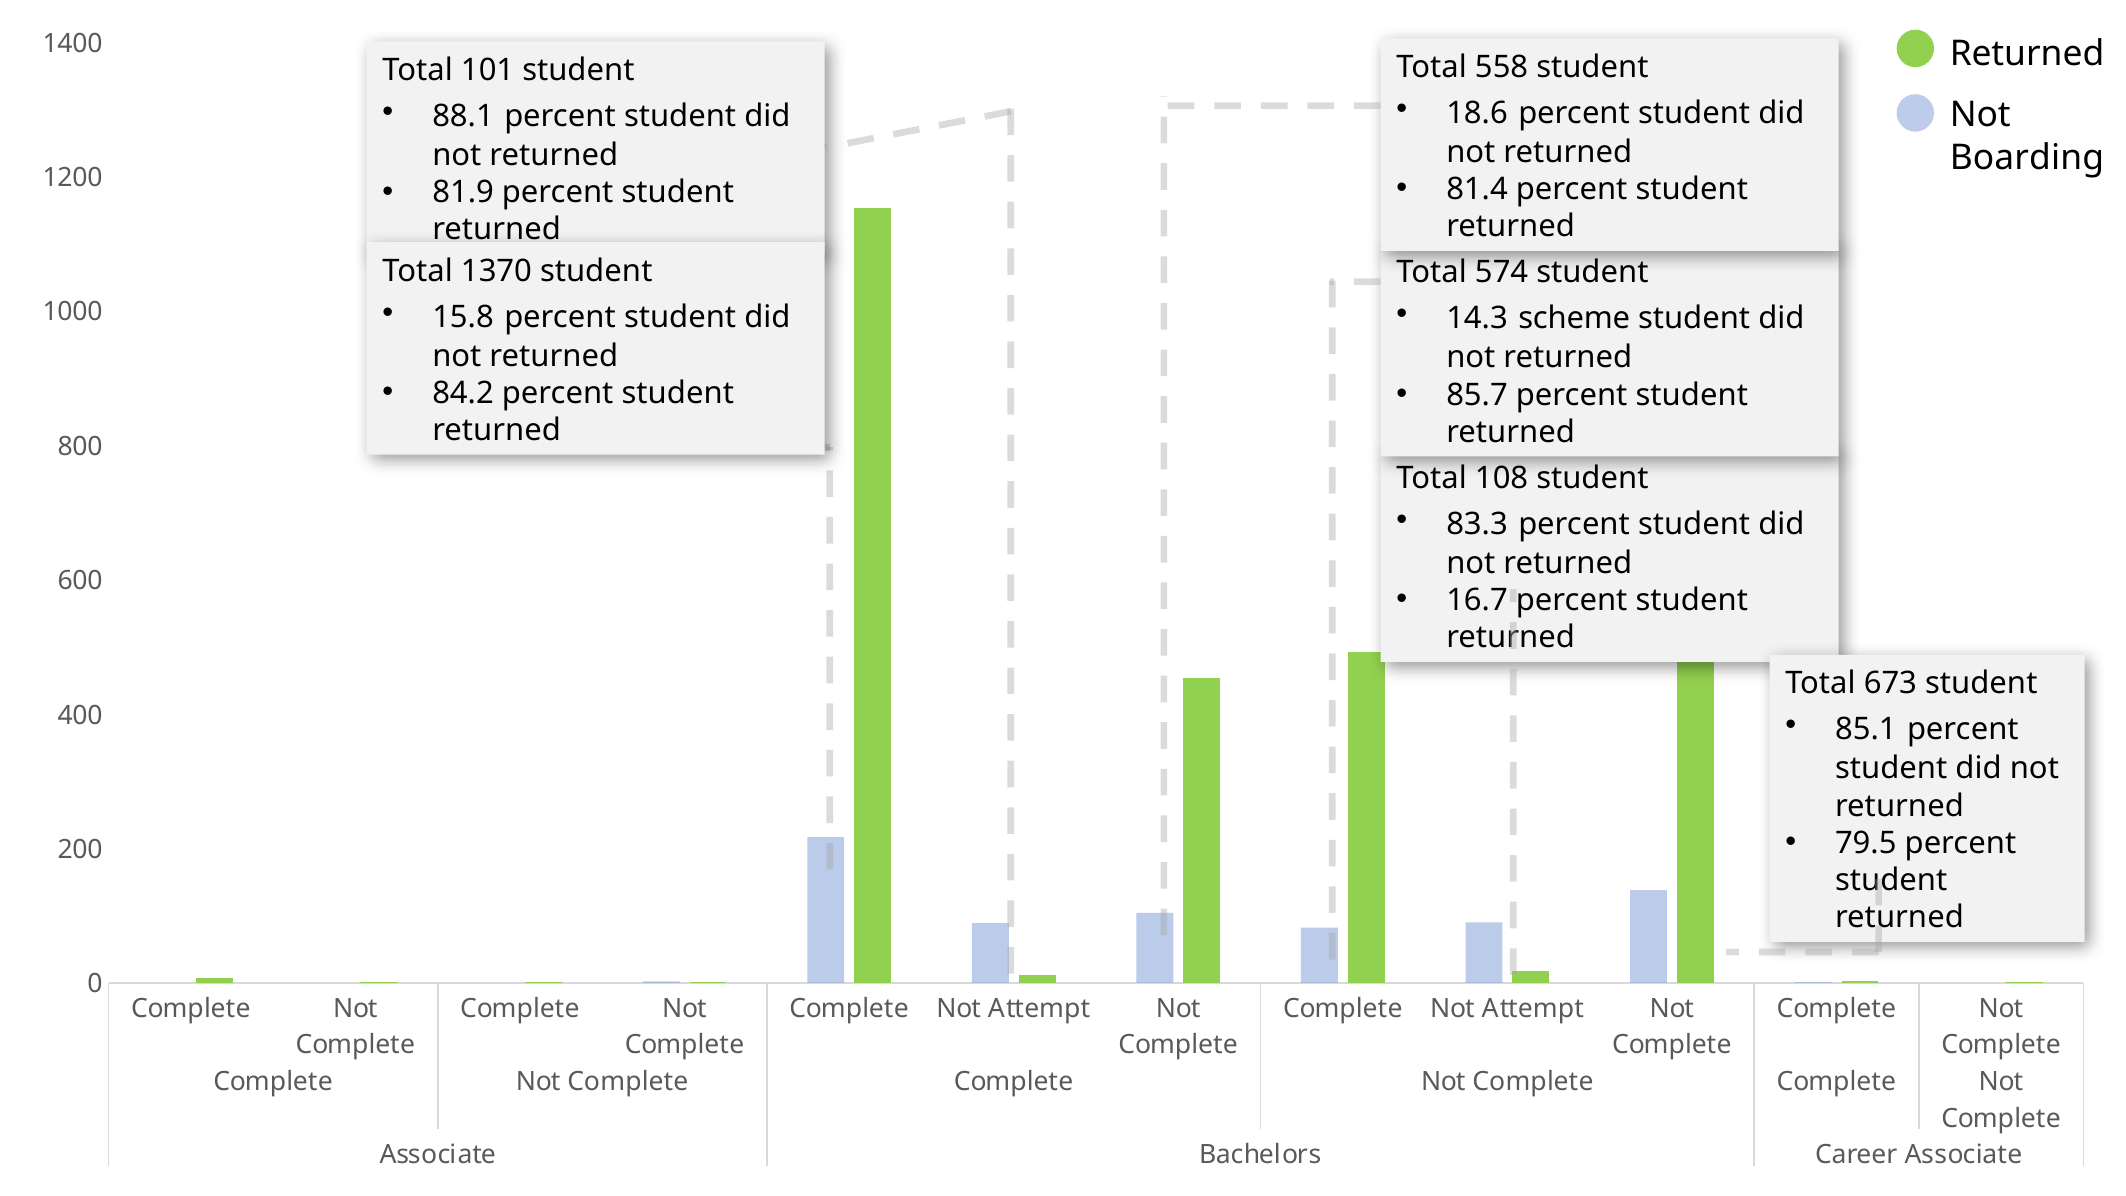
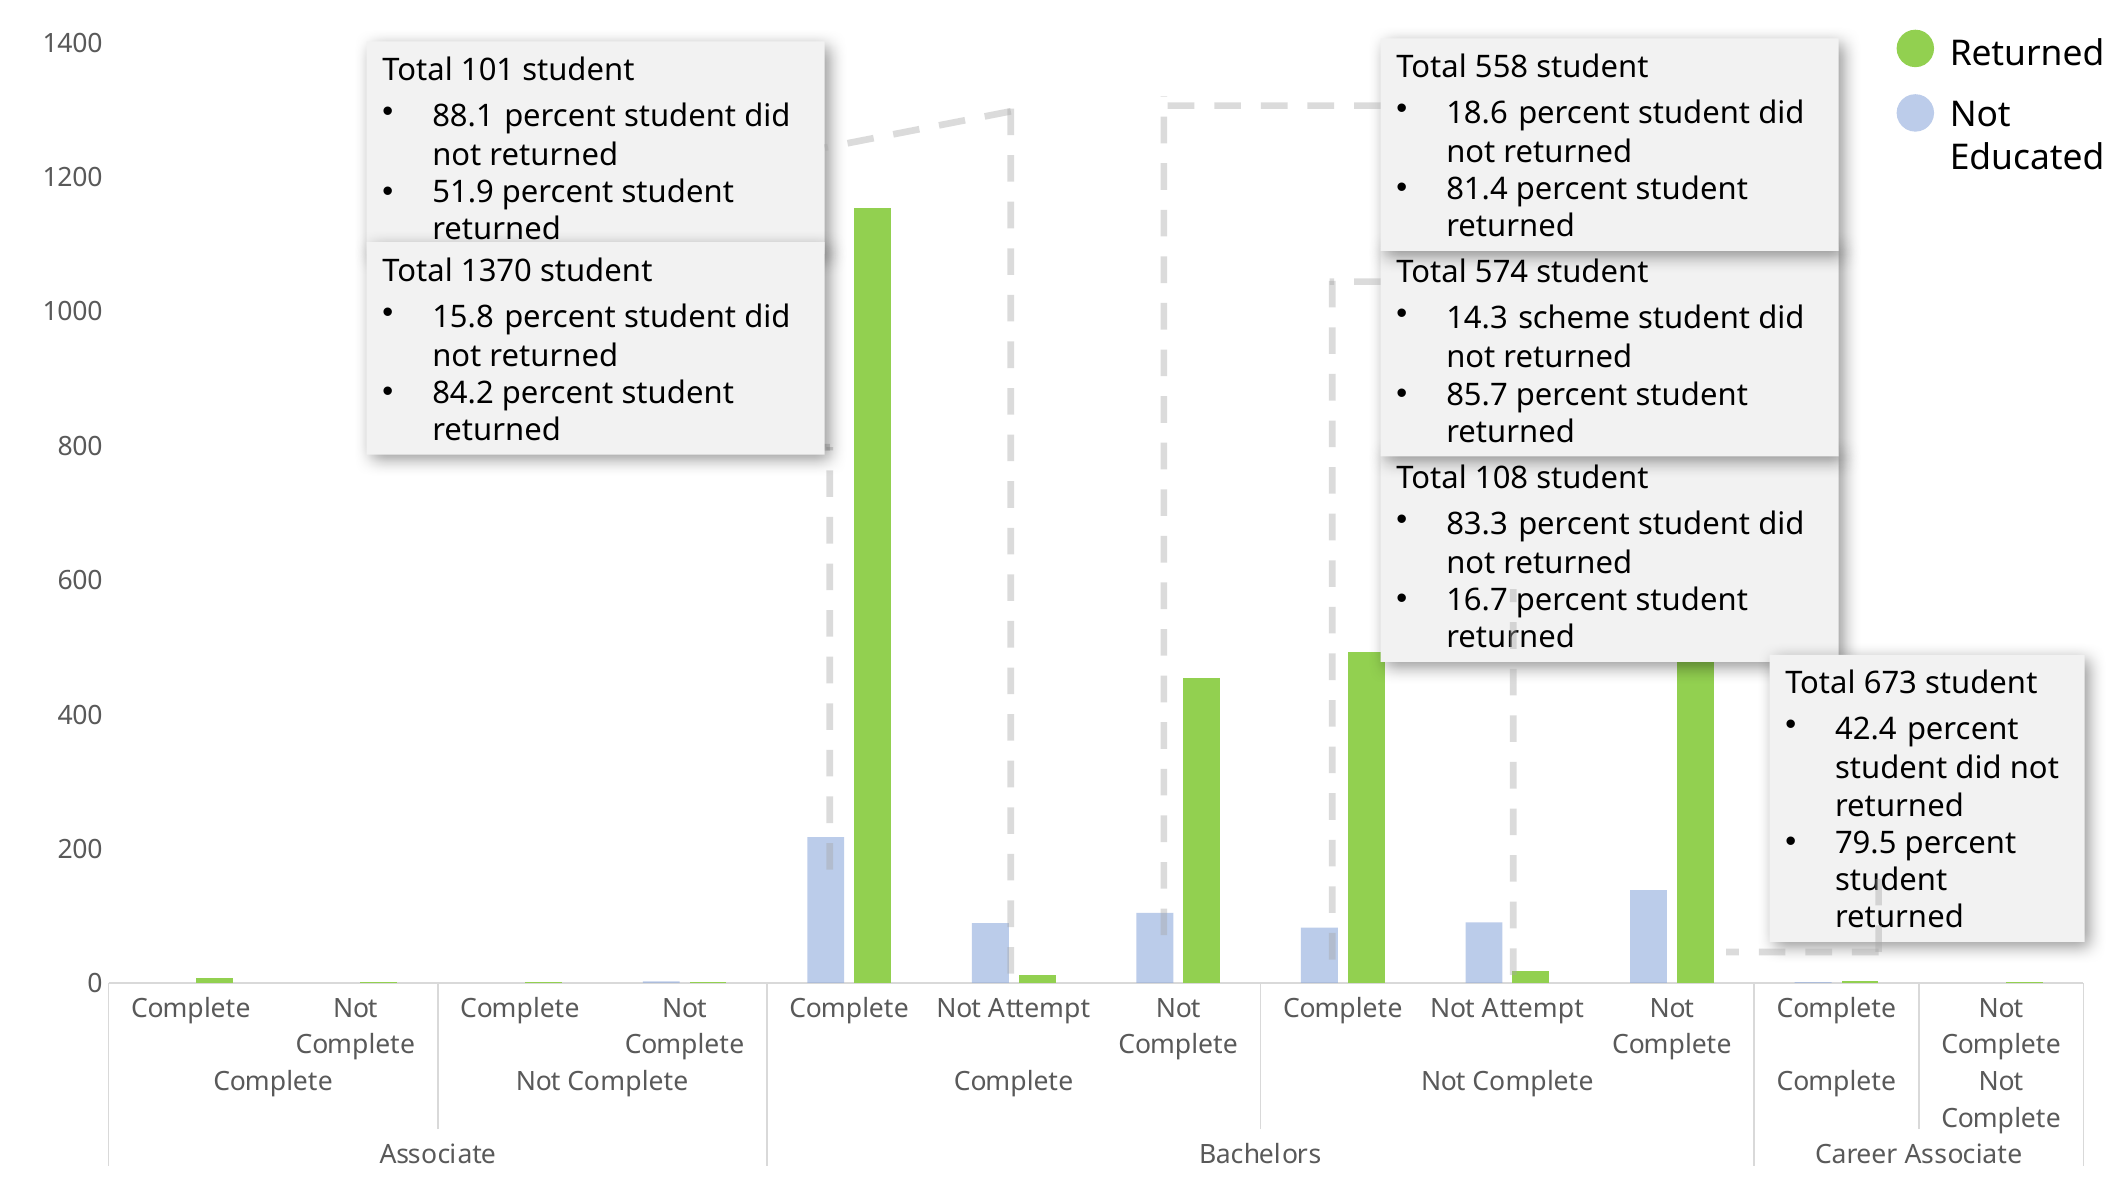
Boarding: Boarding -> Educated
81.9: 81.9 -> 51.9
85.1: 85.1 -> 42.4
